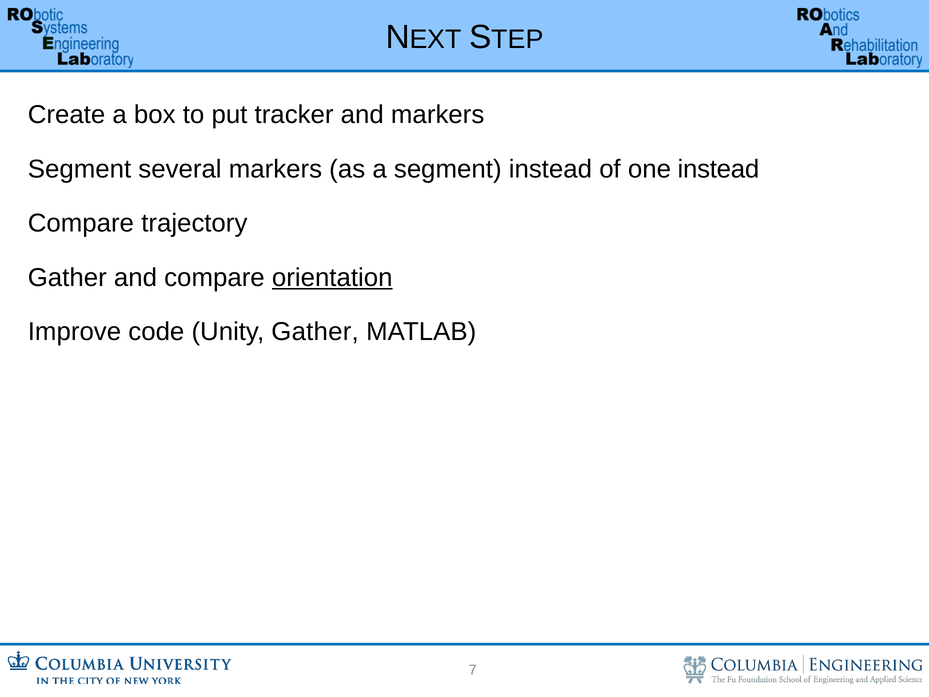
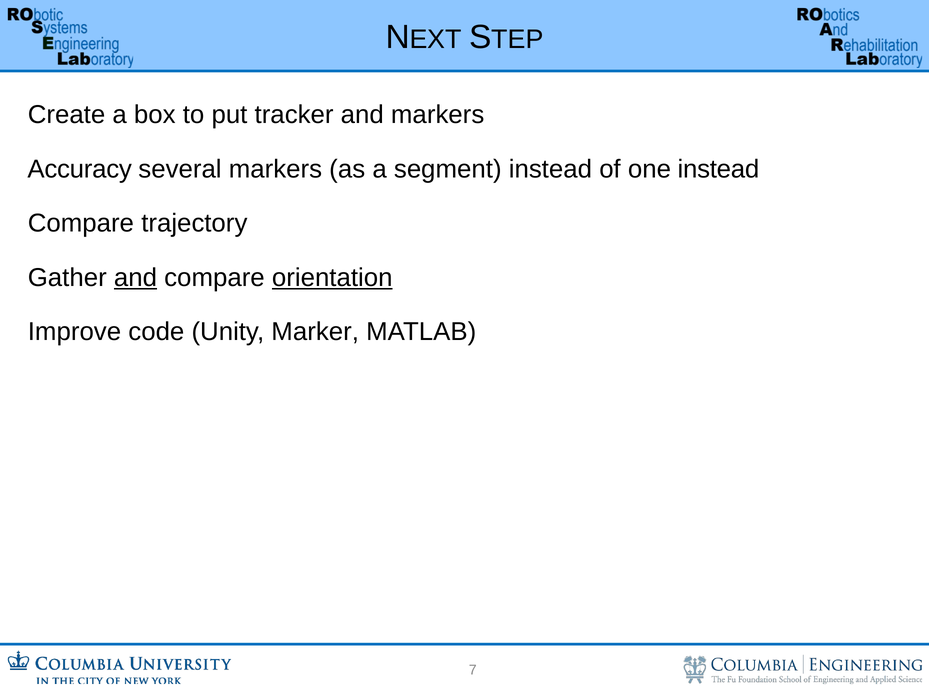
Segment at (80, 169): Segment -> Accuracy
and at (135, 277) underline: none -> present
Unity Gather: Gather -> Marker
